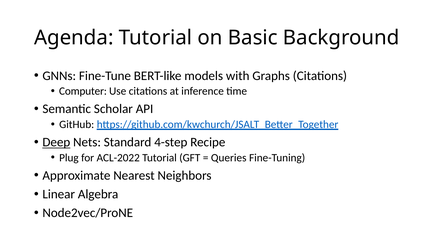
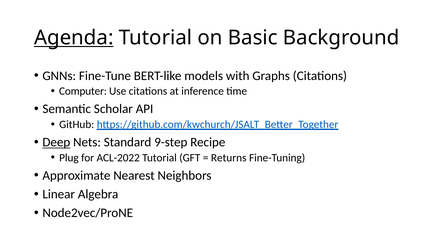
Agenda underline: none -> present
4-step: 4-step -> 9-step
Queries: Queries -> Returns
